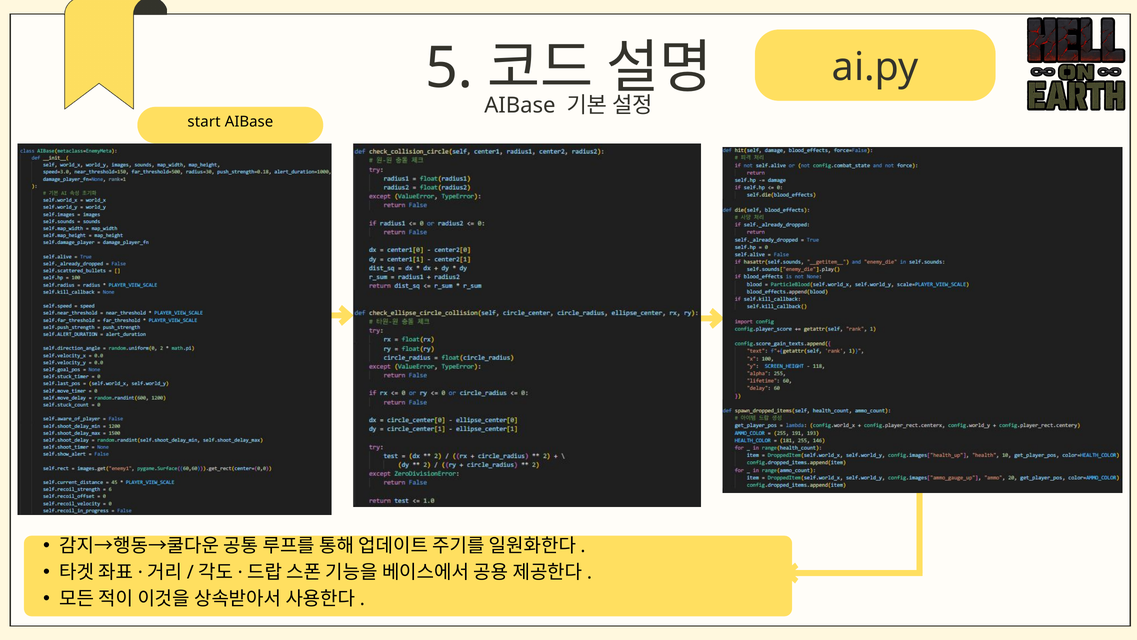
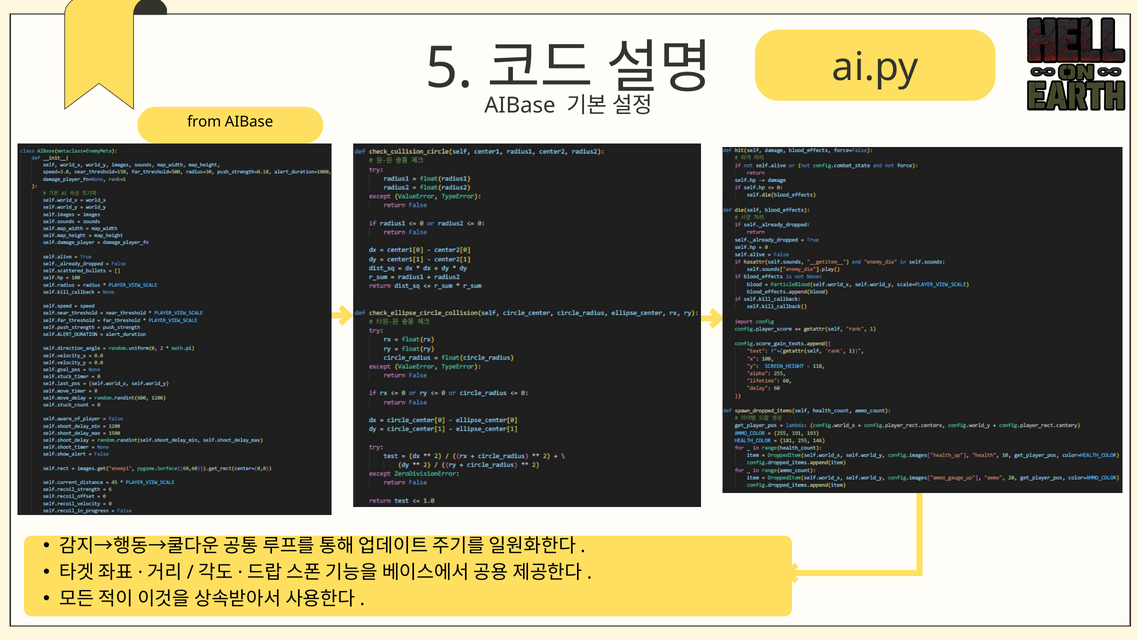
start: start -> from
